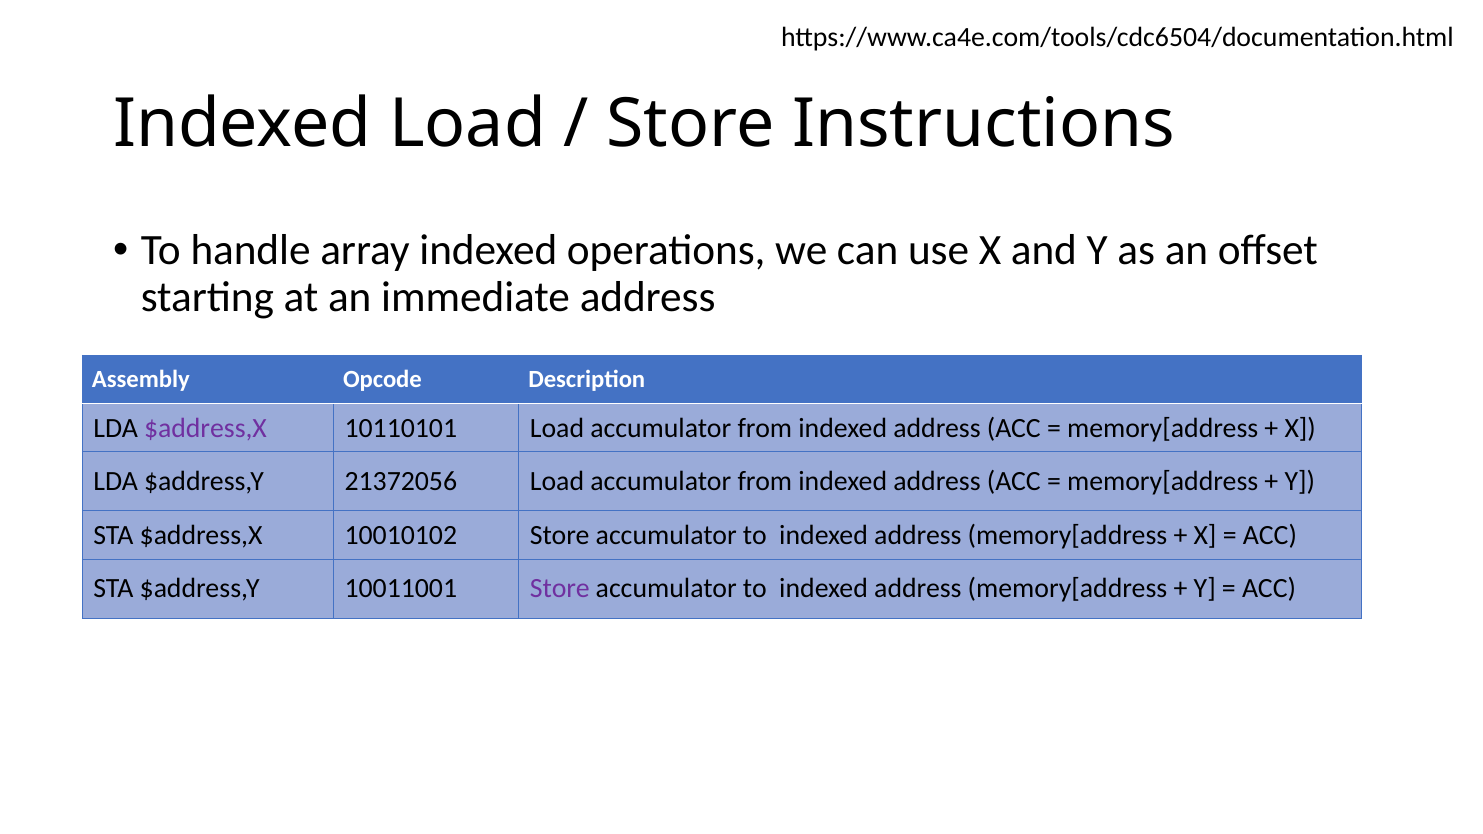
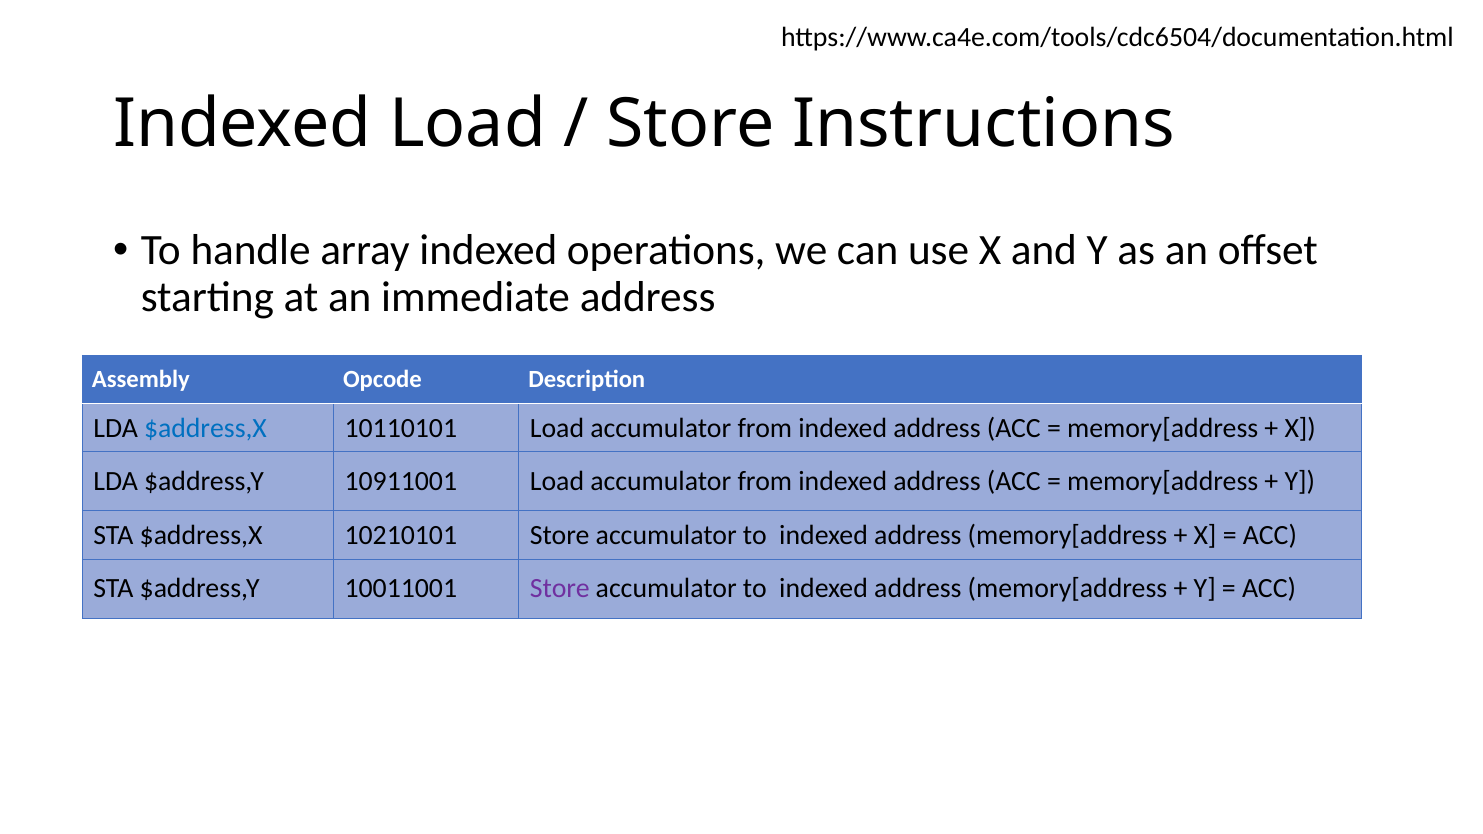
$address,X at (205, 428) colour: purple -> blue
21372056: 21372056 -> 10911001
10010102: 10010102 -> 10210101
